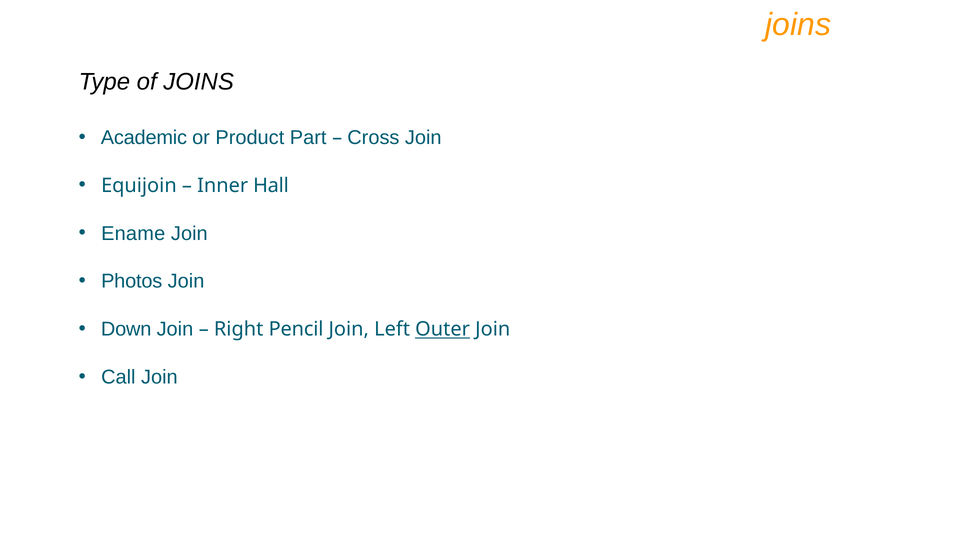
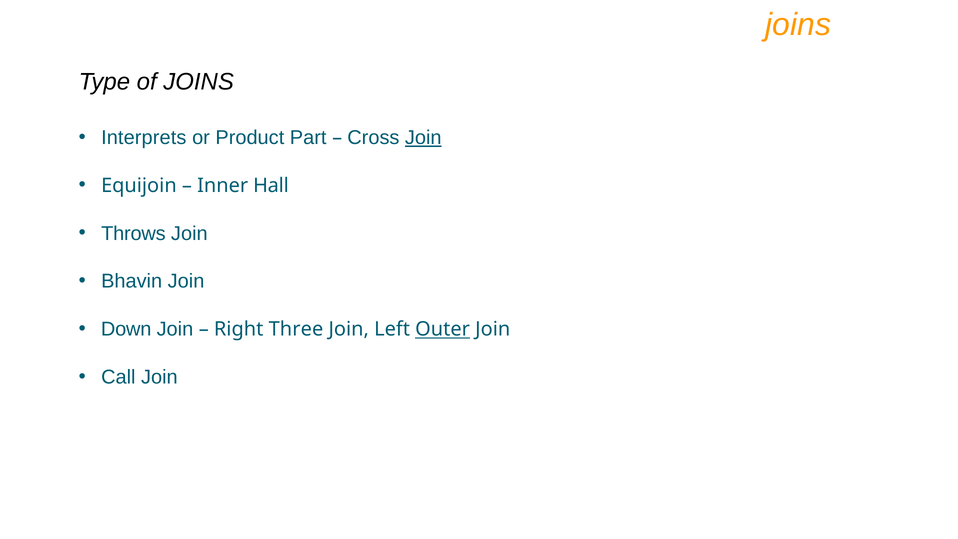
Academic: Academic -> Interprets
Join at (423, 138) underline: none -> present
Ename: Ename -> Throws
Photos: Photos -> Bhavin
Pencil: Pencil -> Three
